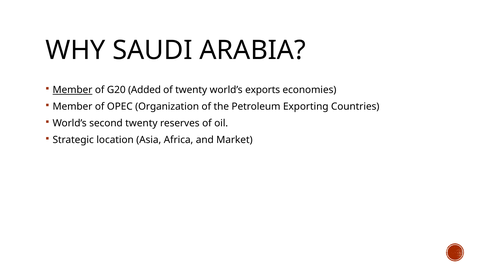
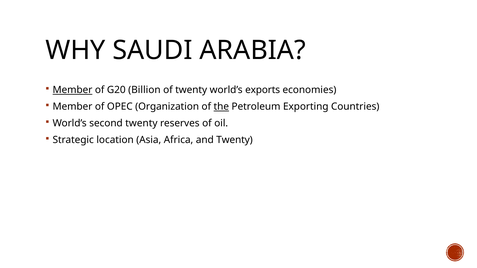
Added: Added -> Billion
the underline: none -> present
and Market: Market -> Twenty
